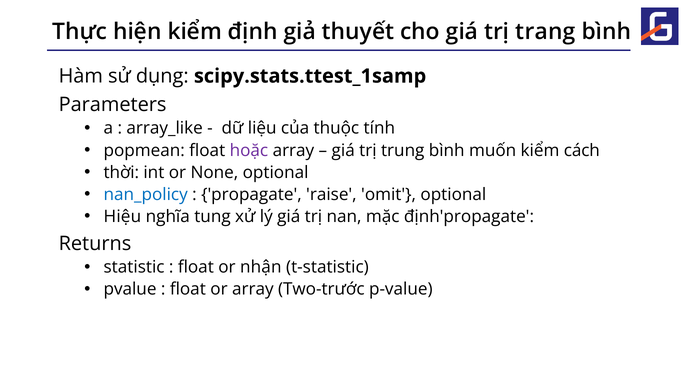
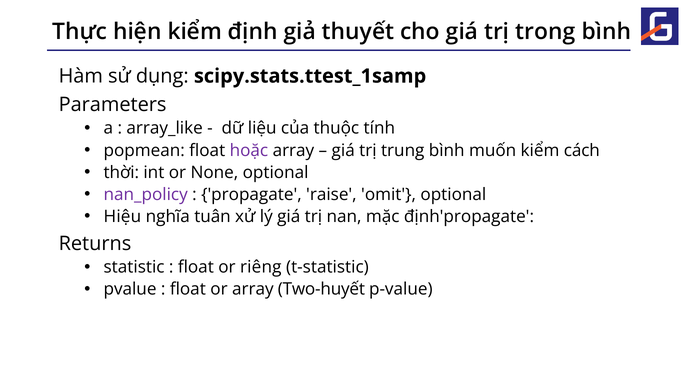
trang: trang -> trong
nan_policy colour: blue -> purple
tung: tung -> tuân
nhận: nhận -> riêng
Two-trước: Two-trước -> Two-huyết
